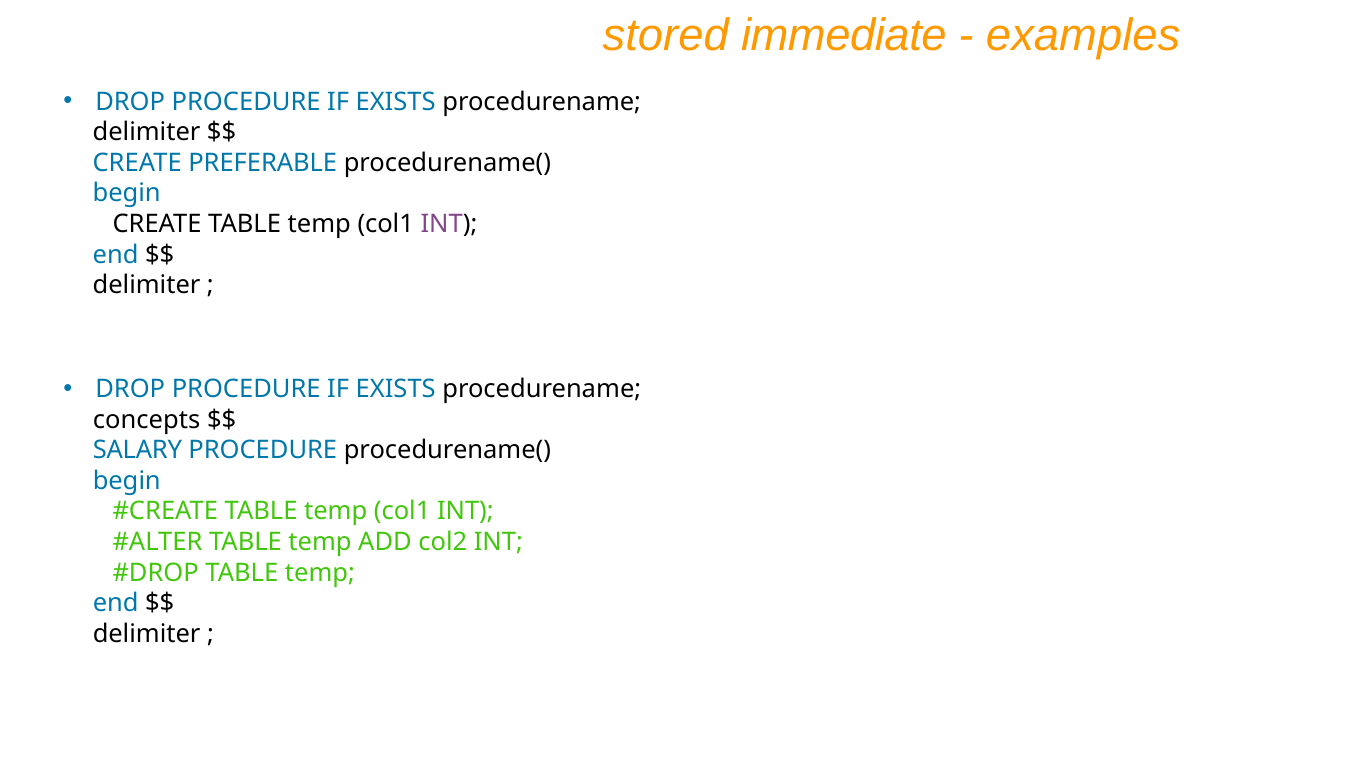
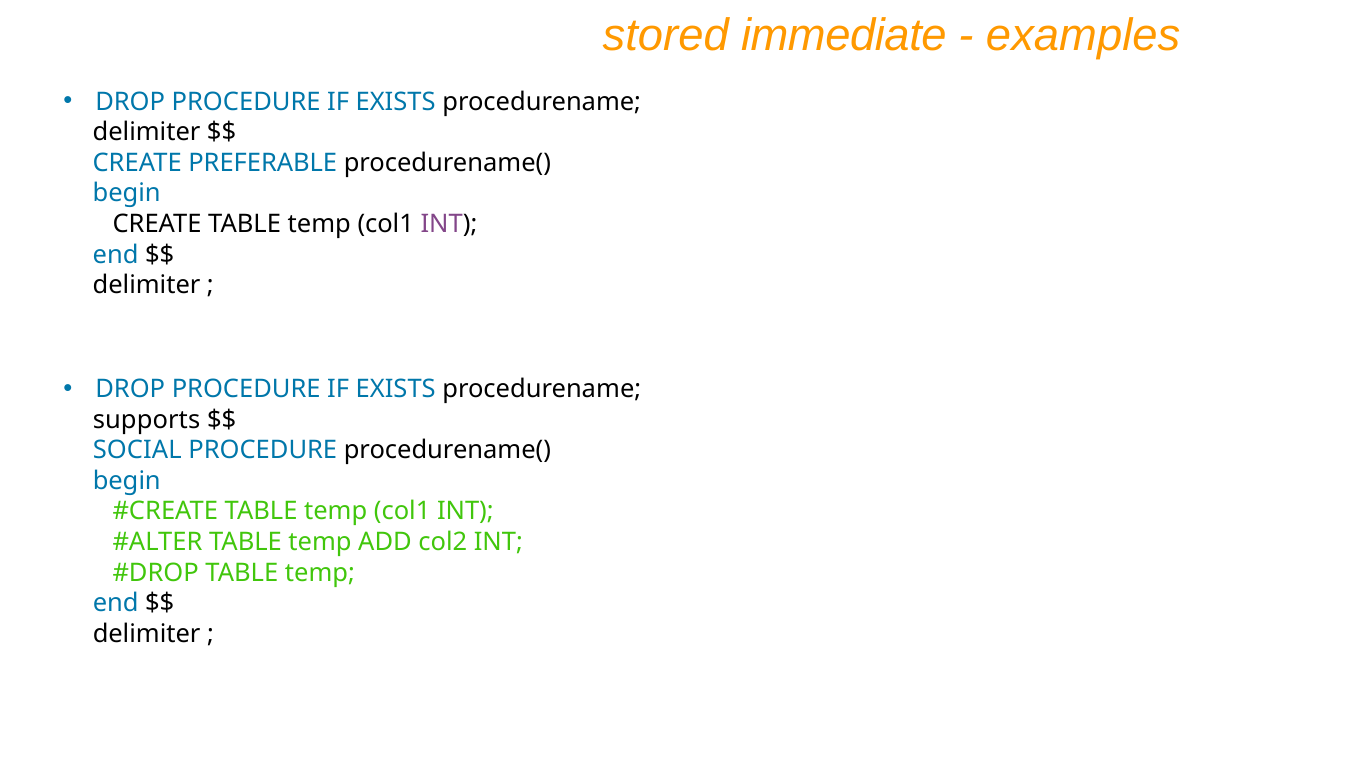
concepts: concepts -> supports
SALARY: SALARY -> SOCIAL
